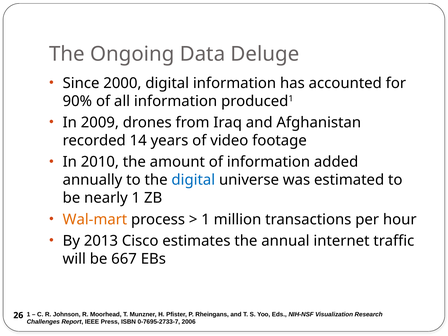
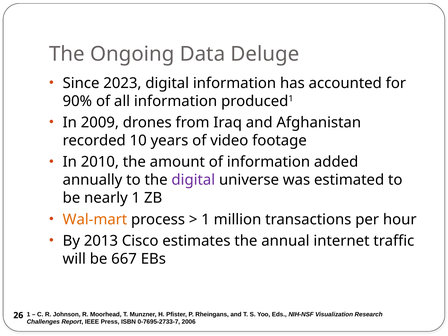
2000: 2000 -> 2023
14: 14 -> 10
digital at (193, 180) colour: blue -> purple
